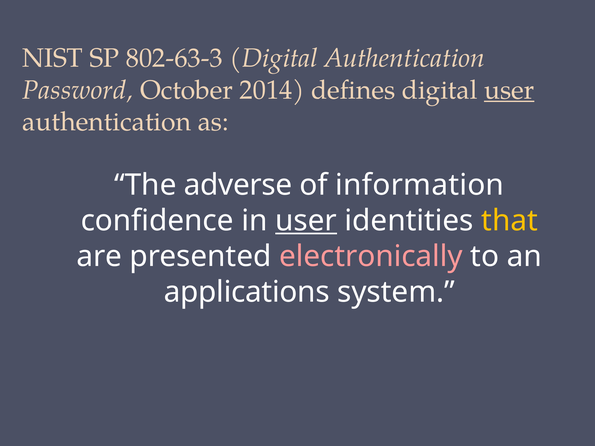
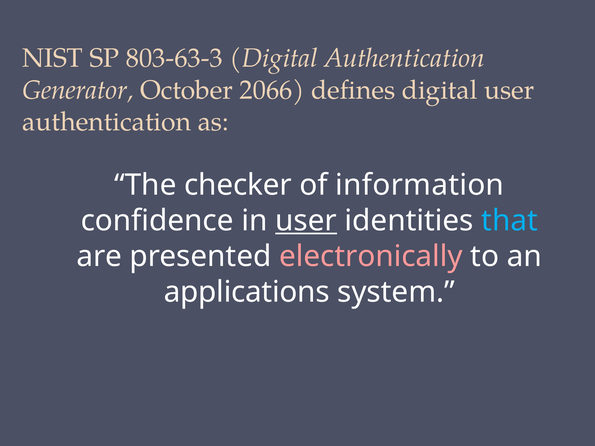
802-63-3: 802-63-3 -> 803-63-3
Password: Password -> Generator
2014: 2014 -> 2066
user at (509, 90) underline: present -> none
adverse: adverse -> checker
that colour: yellow -> light blue
